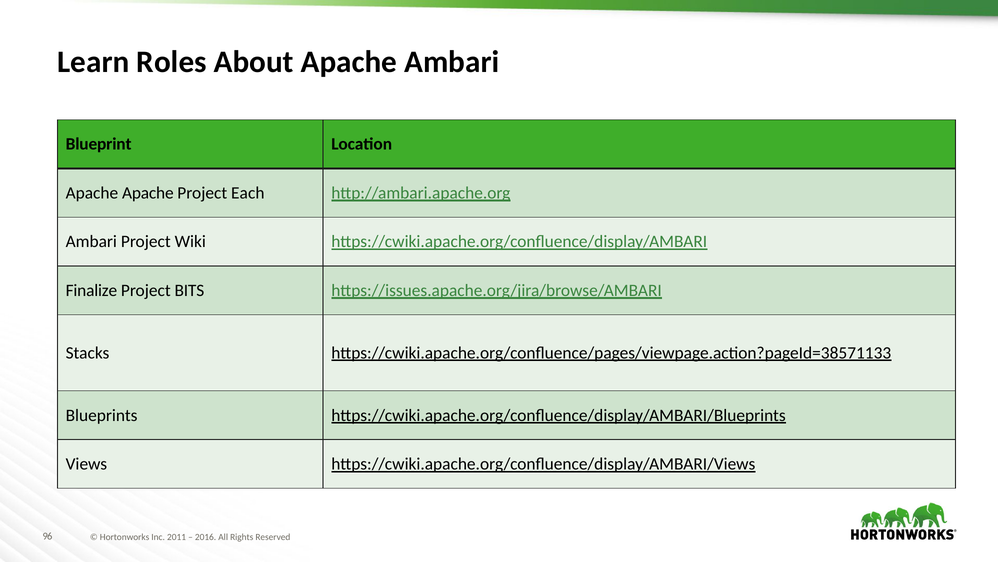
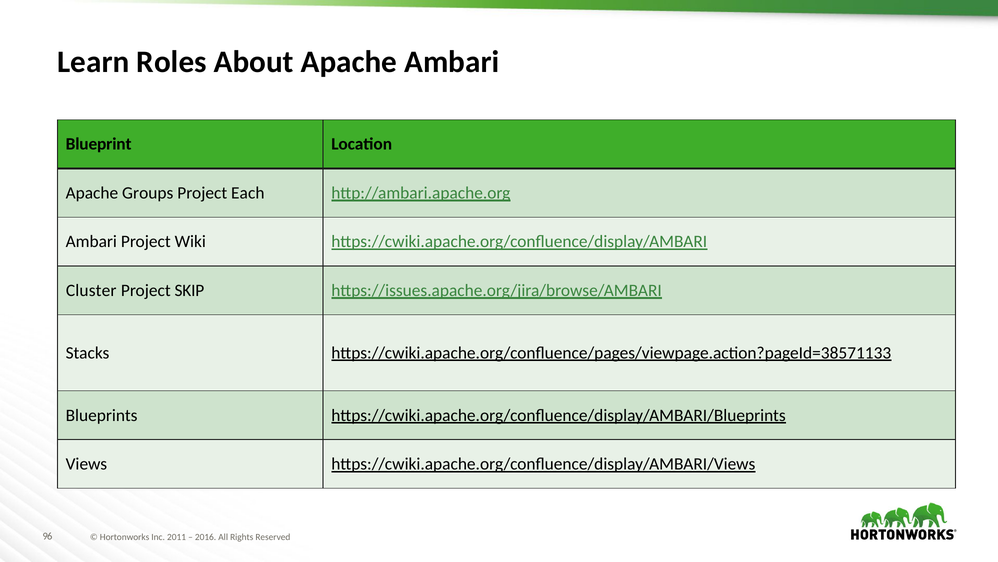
Apache Apache: Apache -> Groups
Finalize: Finalize -> Cluster
BITS: BITS -> SKIP
